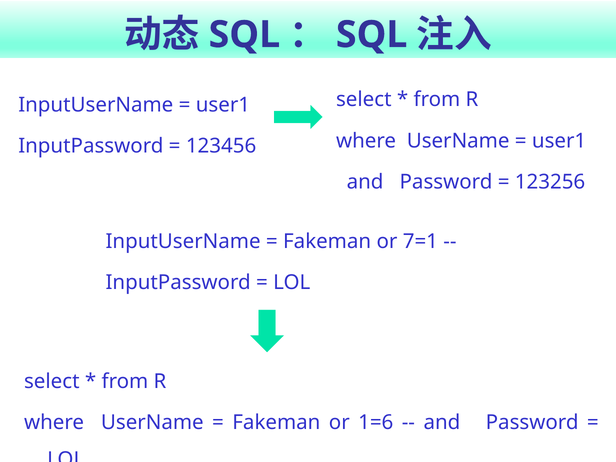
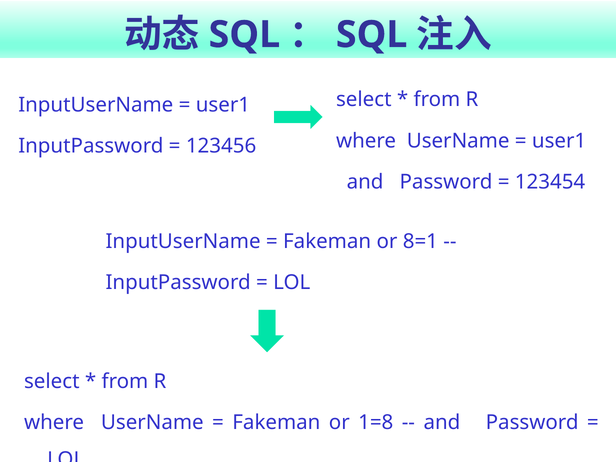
123256: 123256 -> 123454
7=1: 7=1 -> 8=1
1=6: 1=6 -> 1=8
